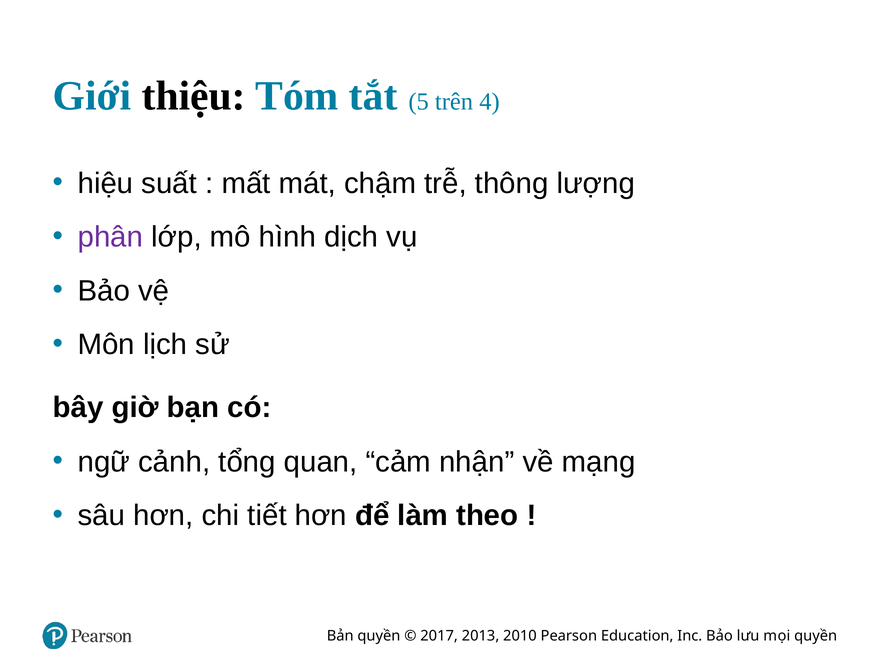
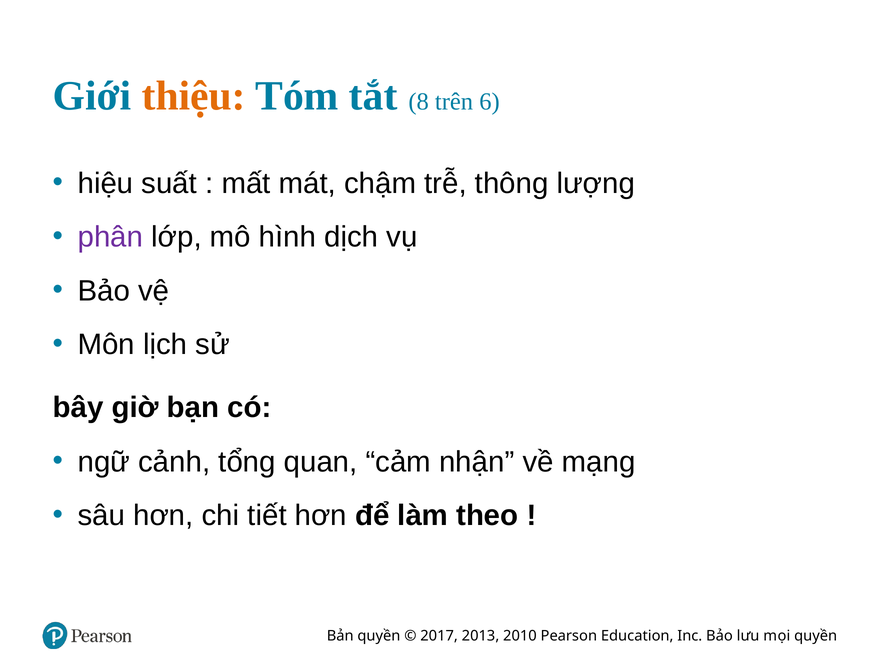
thiệu colour: black -> orange
5: 5 -> 8
4: 4 -> 6
